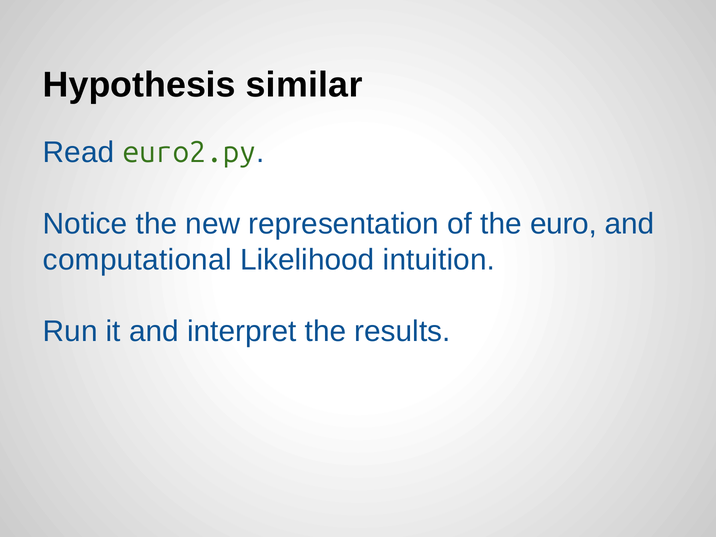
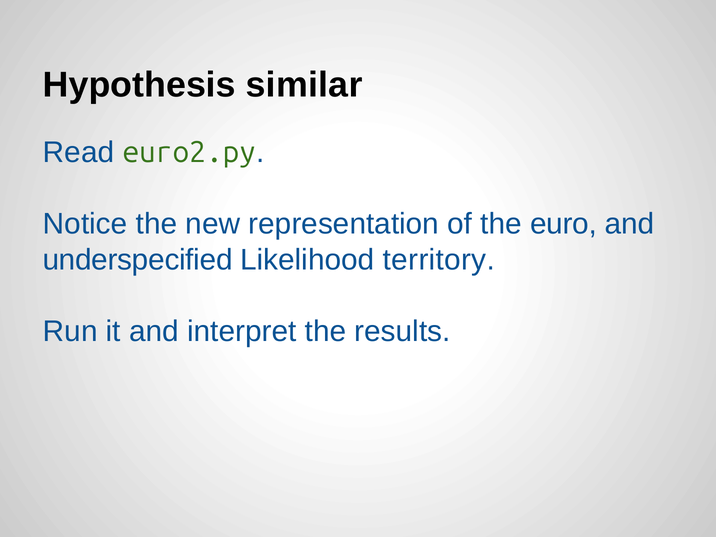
computational: computational -> underspecified
intuition: intuition -> territory
